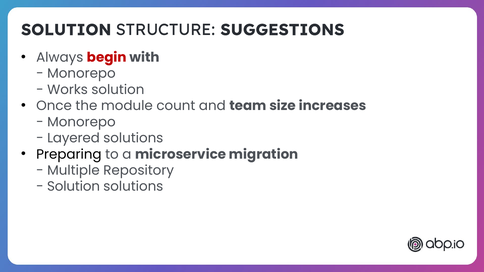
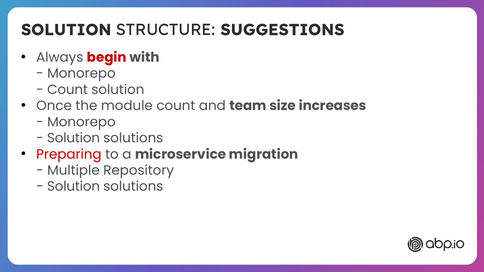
Works at (67, 90): Works -> Count
Layered at (73, 138): Layered -> Solution
Preparing colour: black -> red
